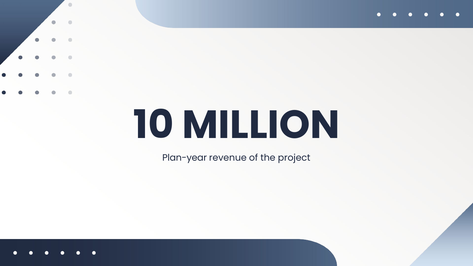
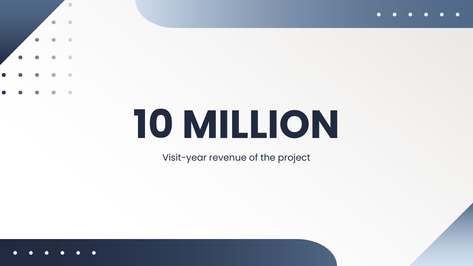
Plan-year: Plan-year -> Visit-year
